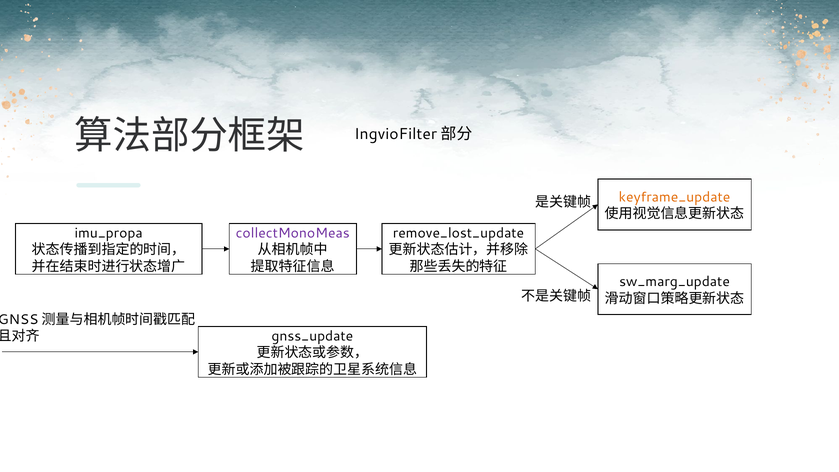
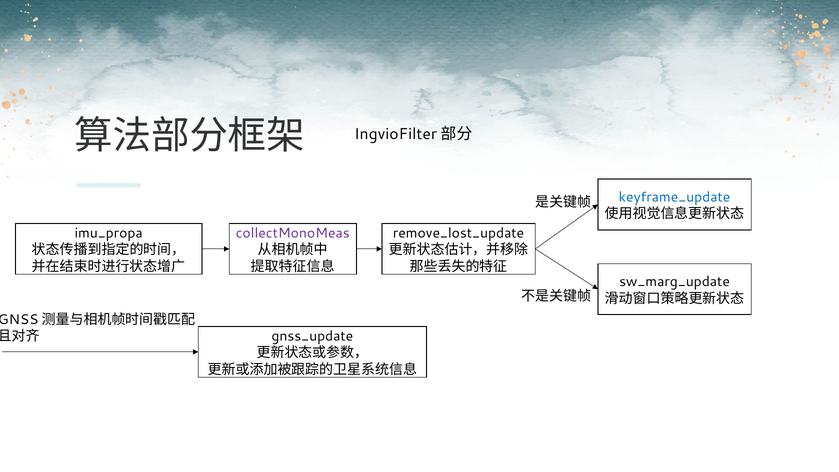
keyframe_update colour: orange -> blue
